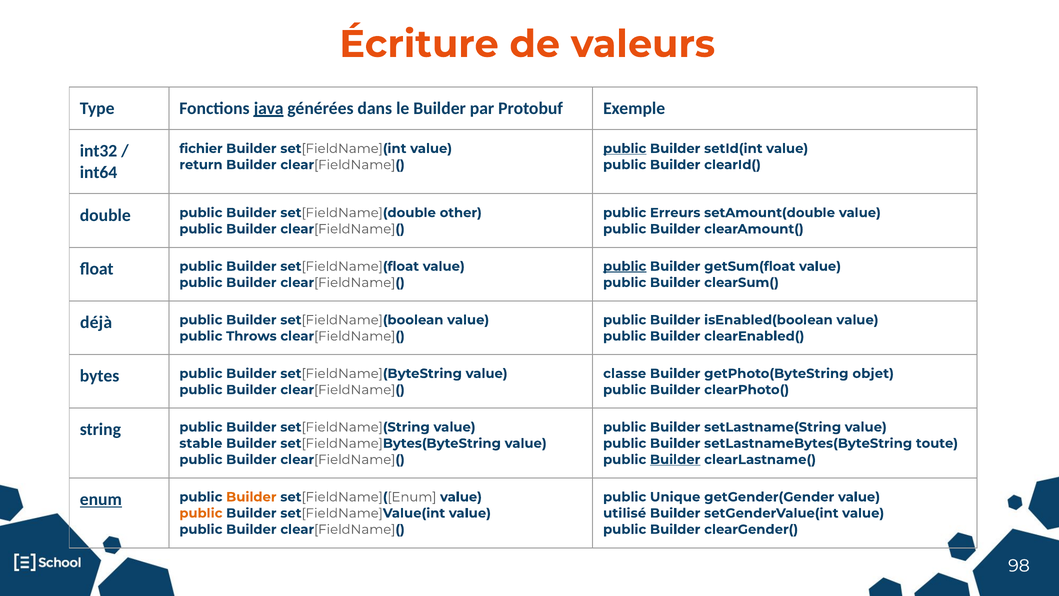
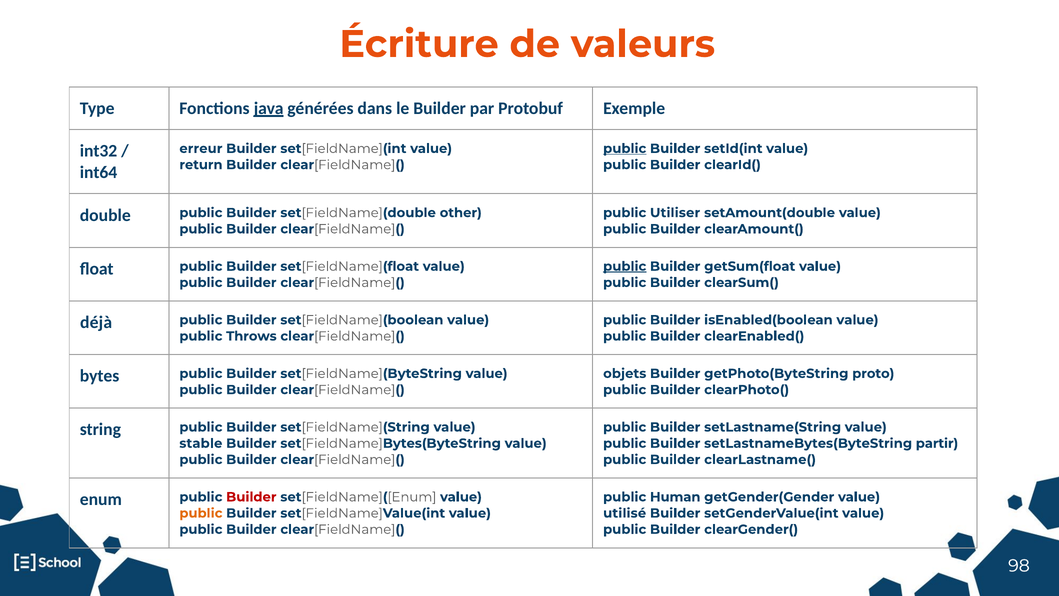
fichier: fichier -> erreur
Erreurs: Erreurs -> Utiliser
classe: classe -> objets
objet: objet -> proto
toute: toute -> partir
Builder at (675, 459) underline: present -> none
enum underline: present -> none
Builder at (251, 497) colour: orange -> red
Unique: Unique -> Human
